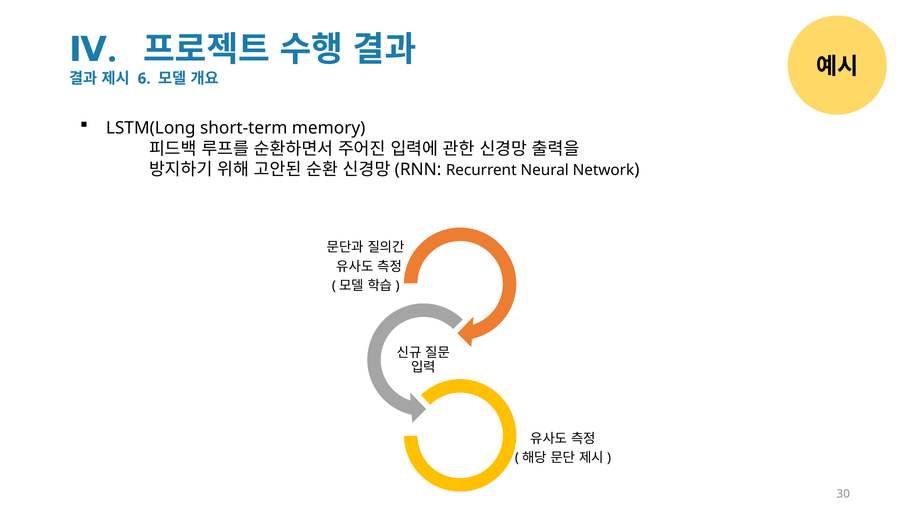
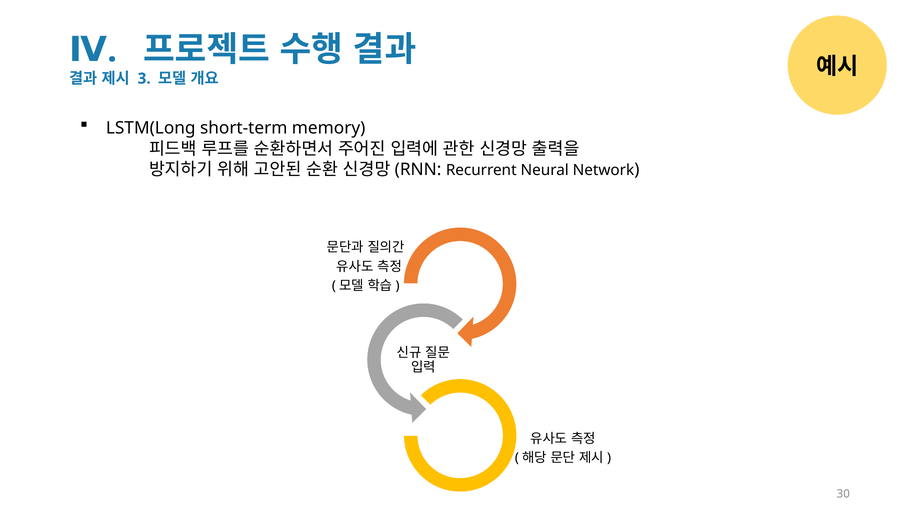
6: 6 -> 3
